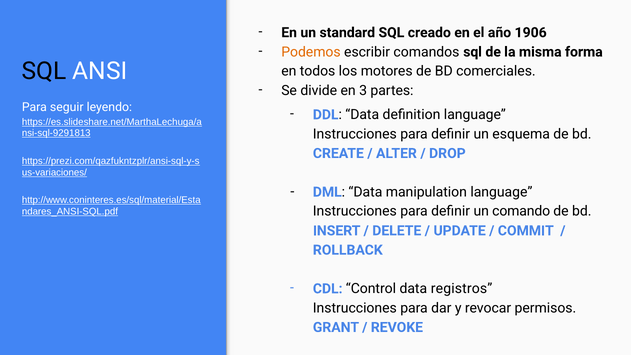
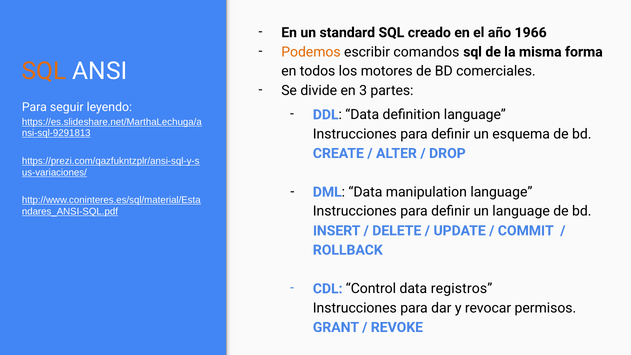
1906: 1906 -> 1966
SQL at (44, 71) colour: black -> orange
un comando: comando -> language
